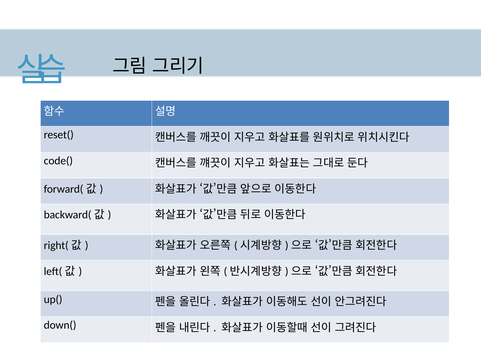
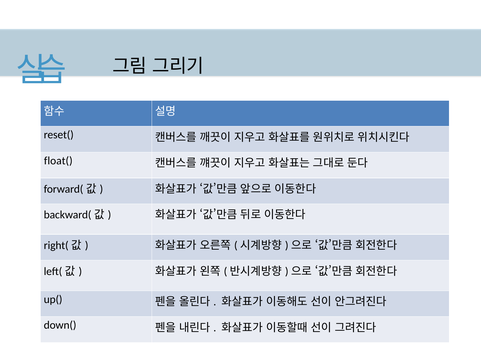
code(: code( -> float(
